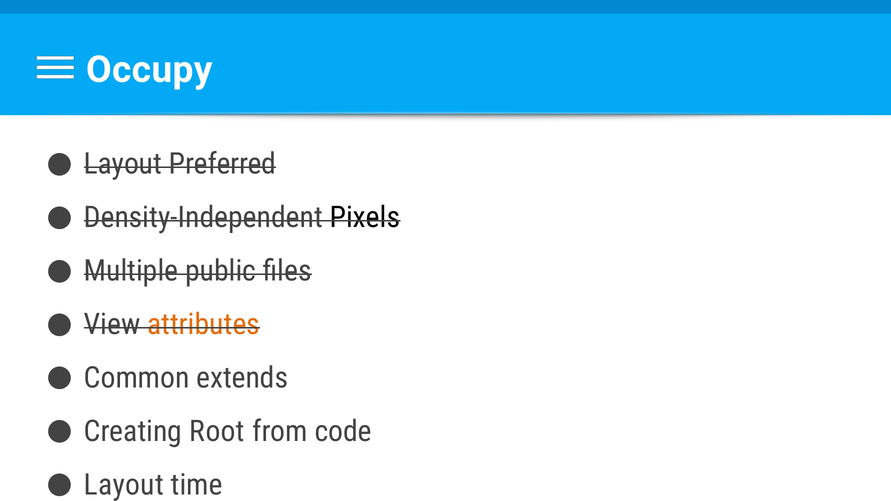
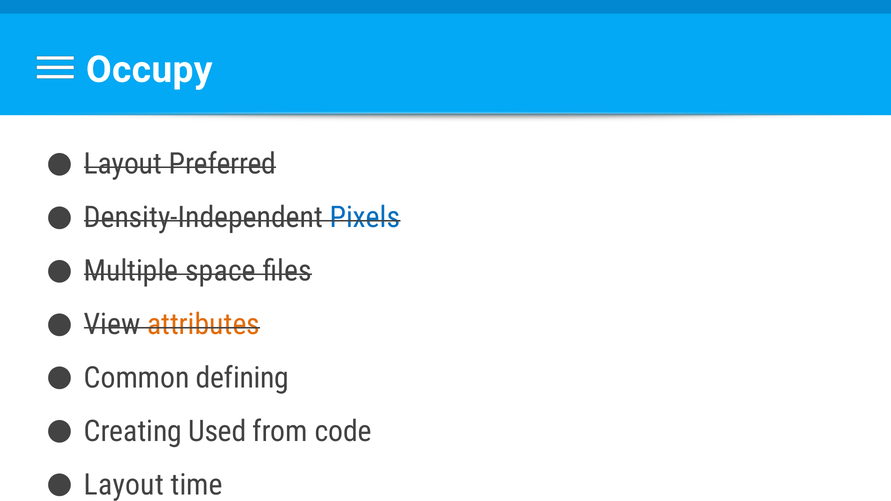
Pixels colour: black -> blue
public: public -> space
extends: extends -> defining
Root: Root -> Used
